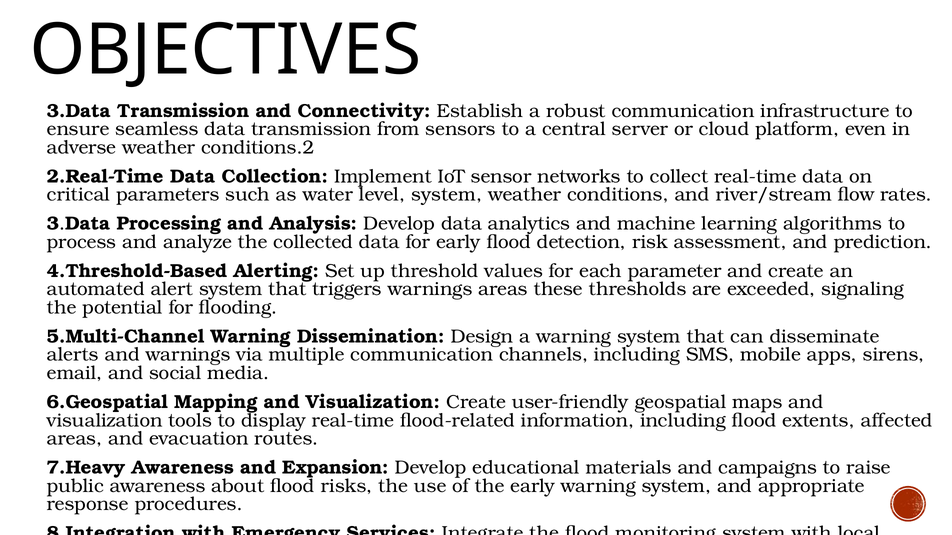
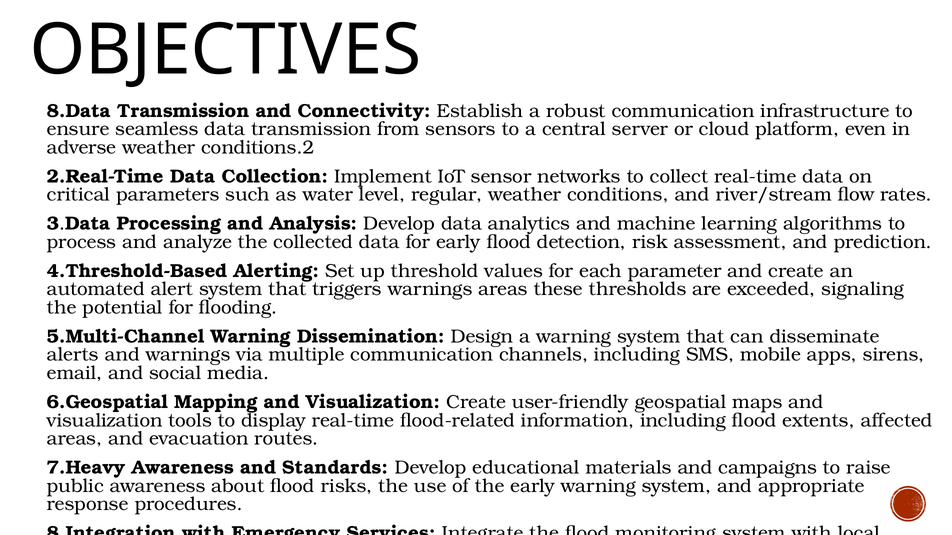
3.Data at (79, 111): 3.Data -> 8.Data
level system: system -> regular
Expansion: Expansion -> Standards
